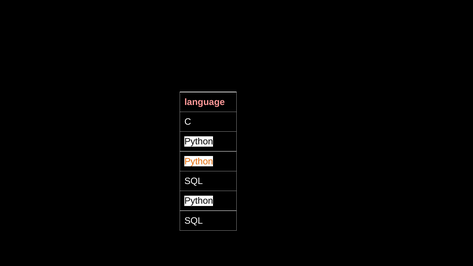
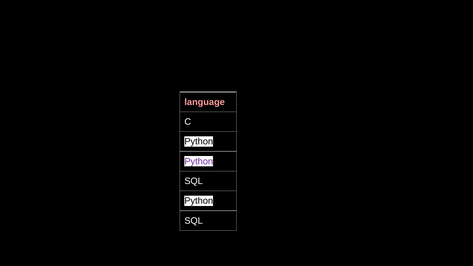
Python at (199, 161) colour: orange -> purple
